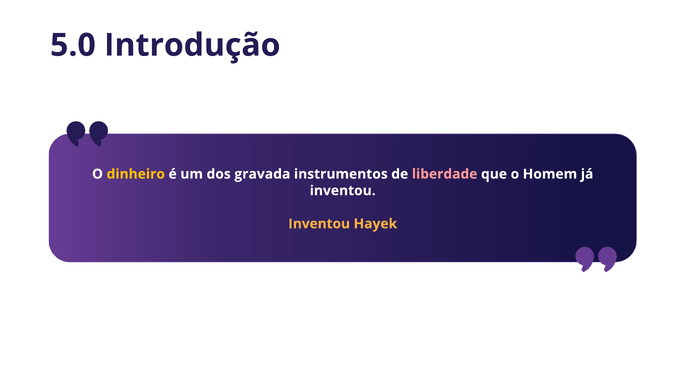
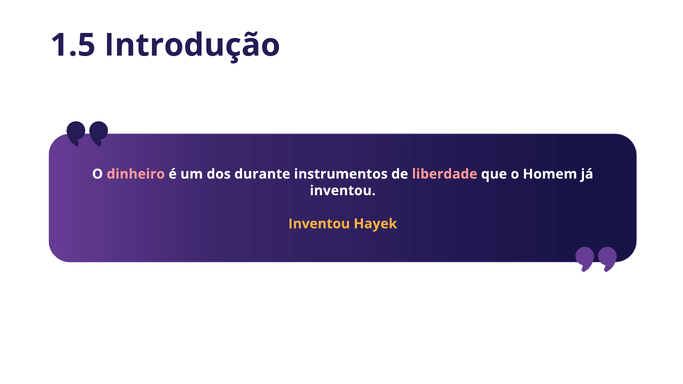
5.0: 5.0 -> 1.5
dinheiro colour: yellow -> pink
gravada: gravada -> durante
